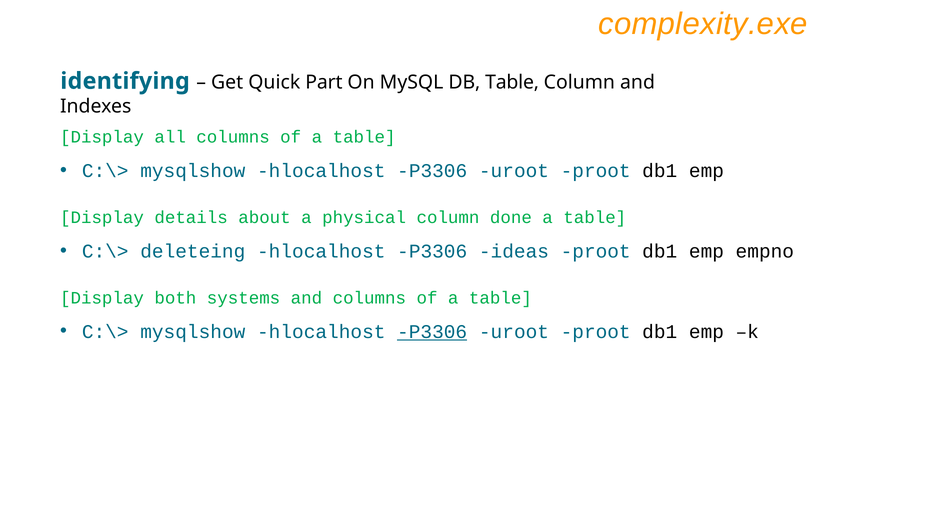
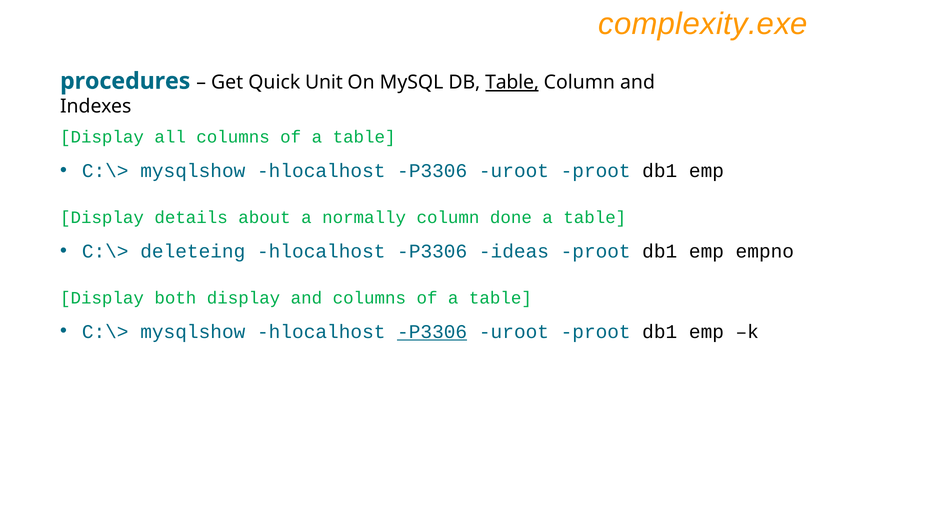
identifying: identifying -> procedures
Part: Part -> Unit
Table at (512, 82) underline: none -> present
physical: physical -> normally
both systems: systems -> display
